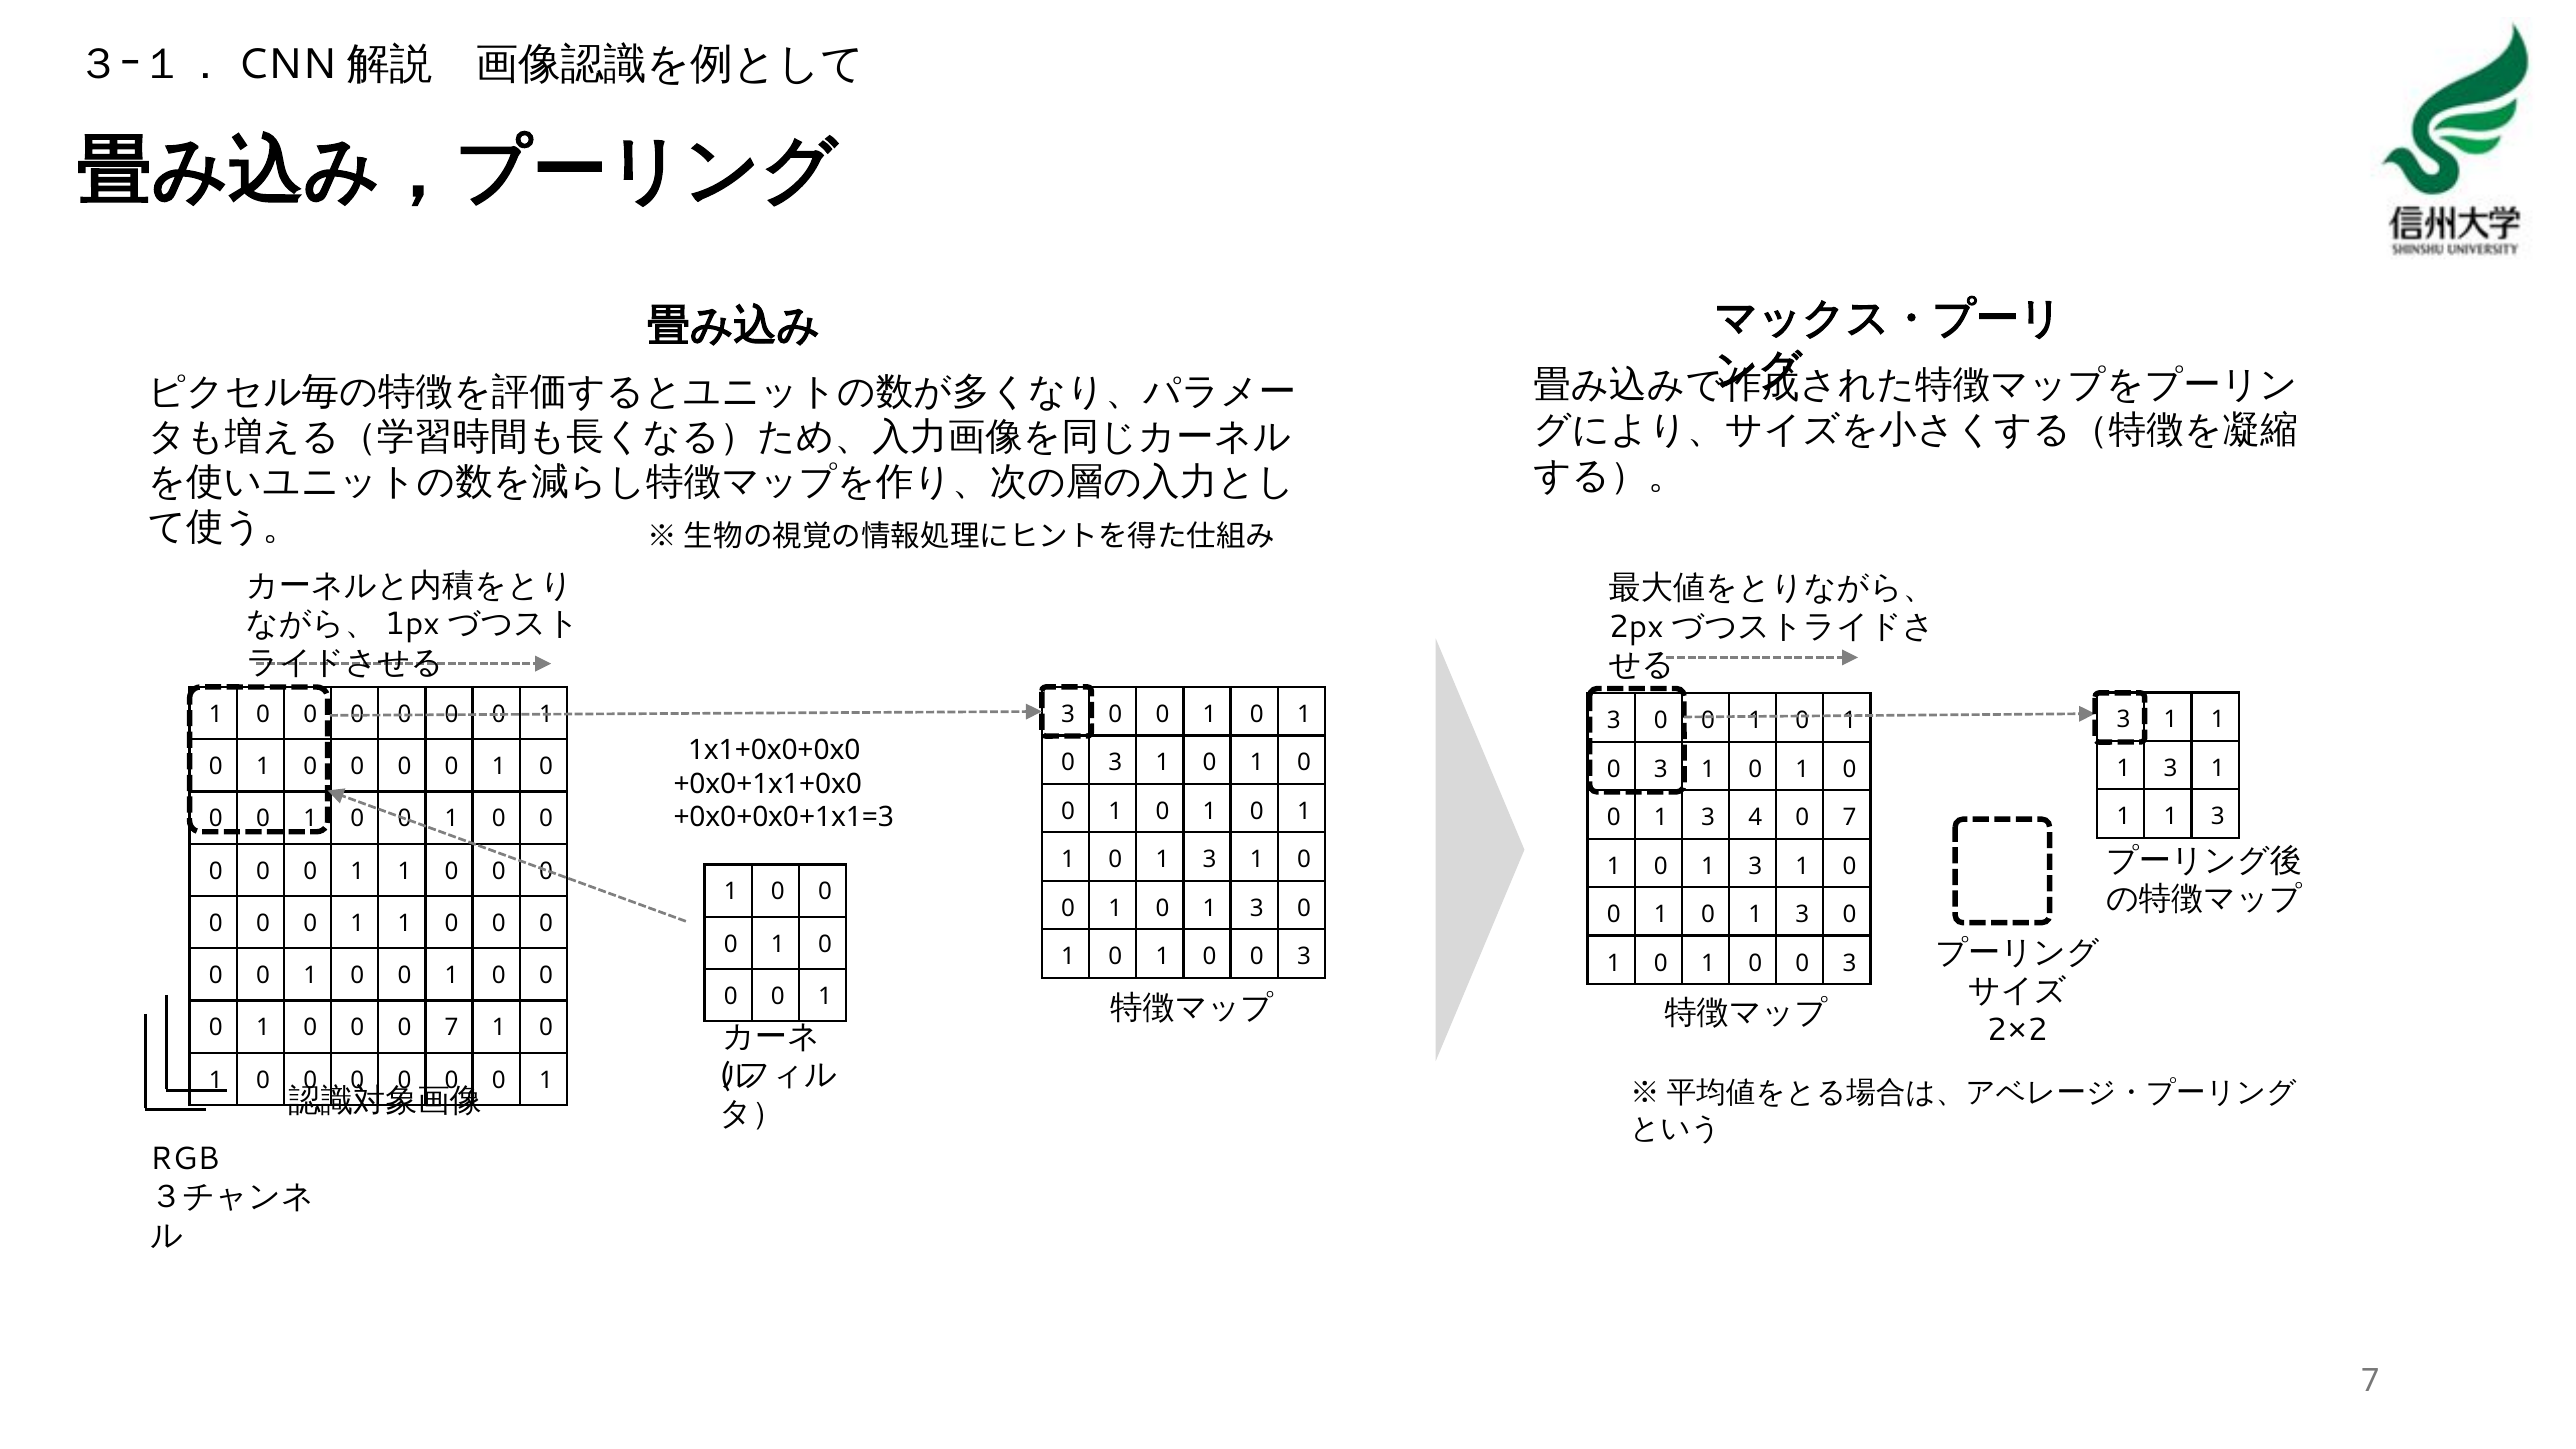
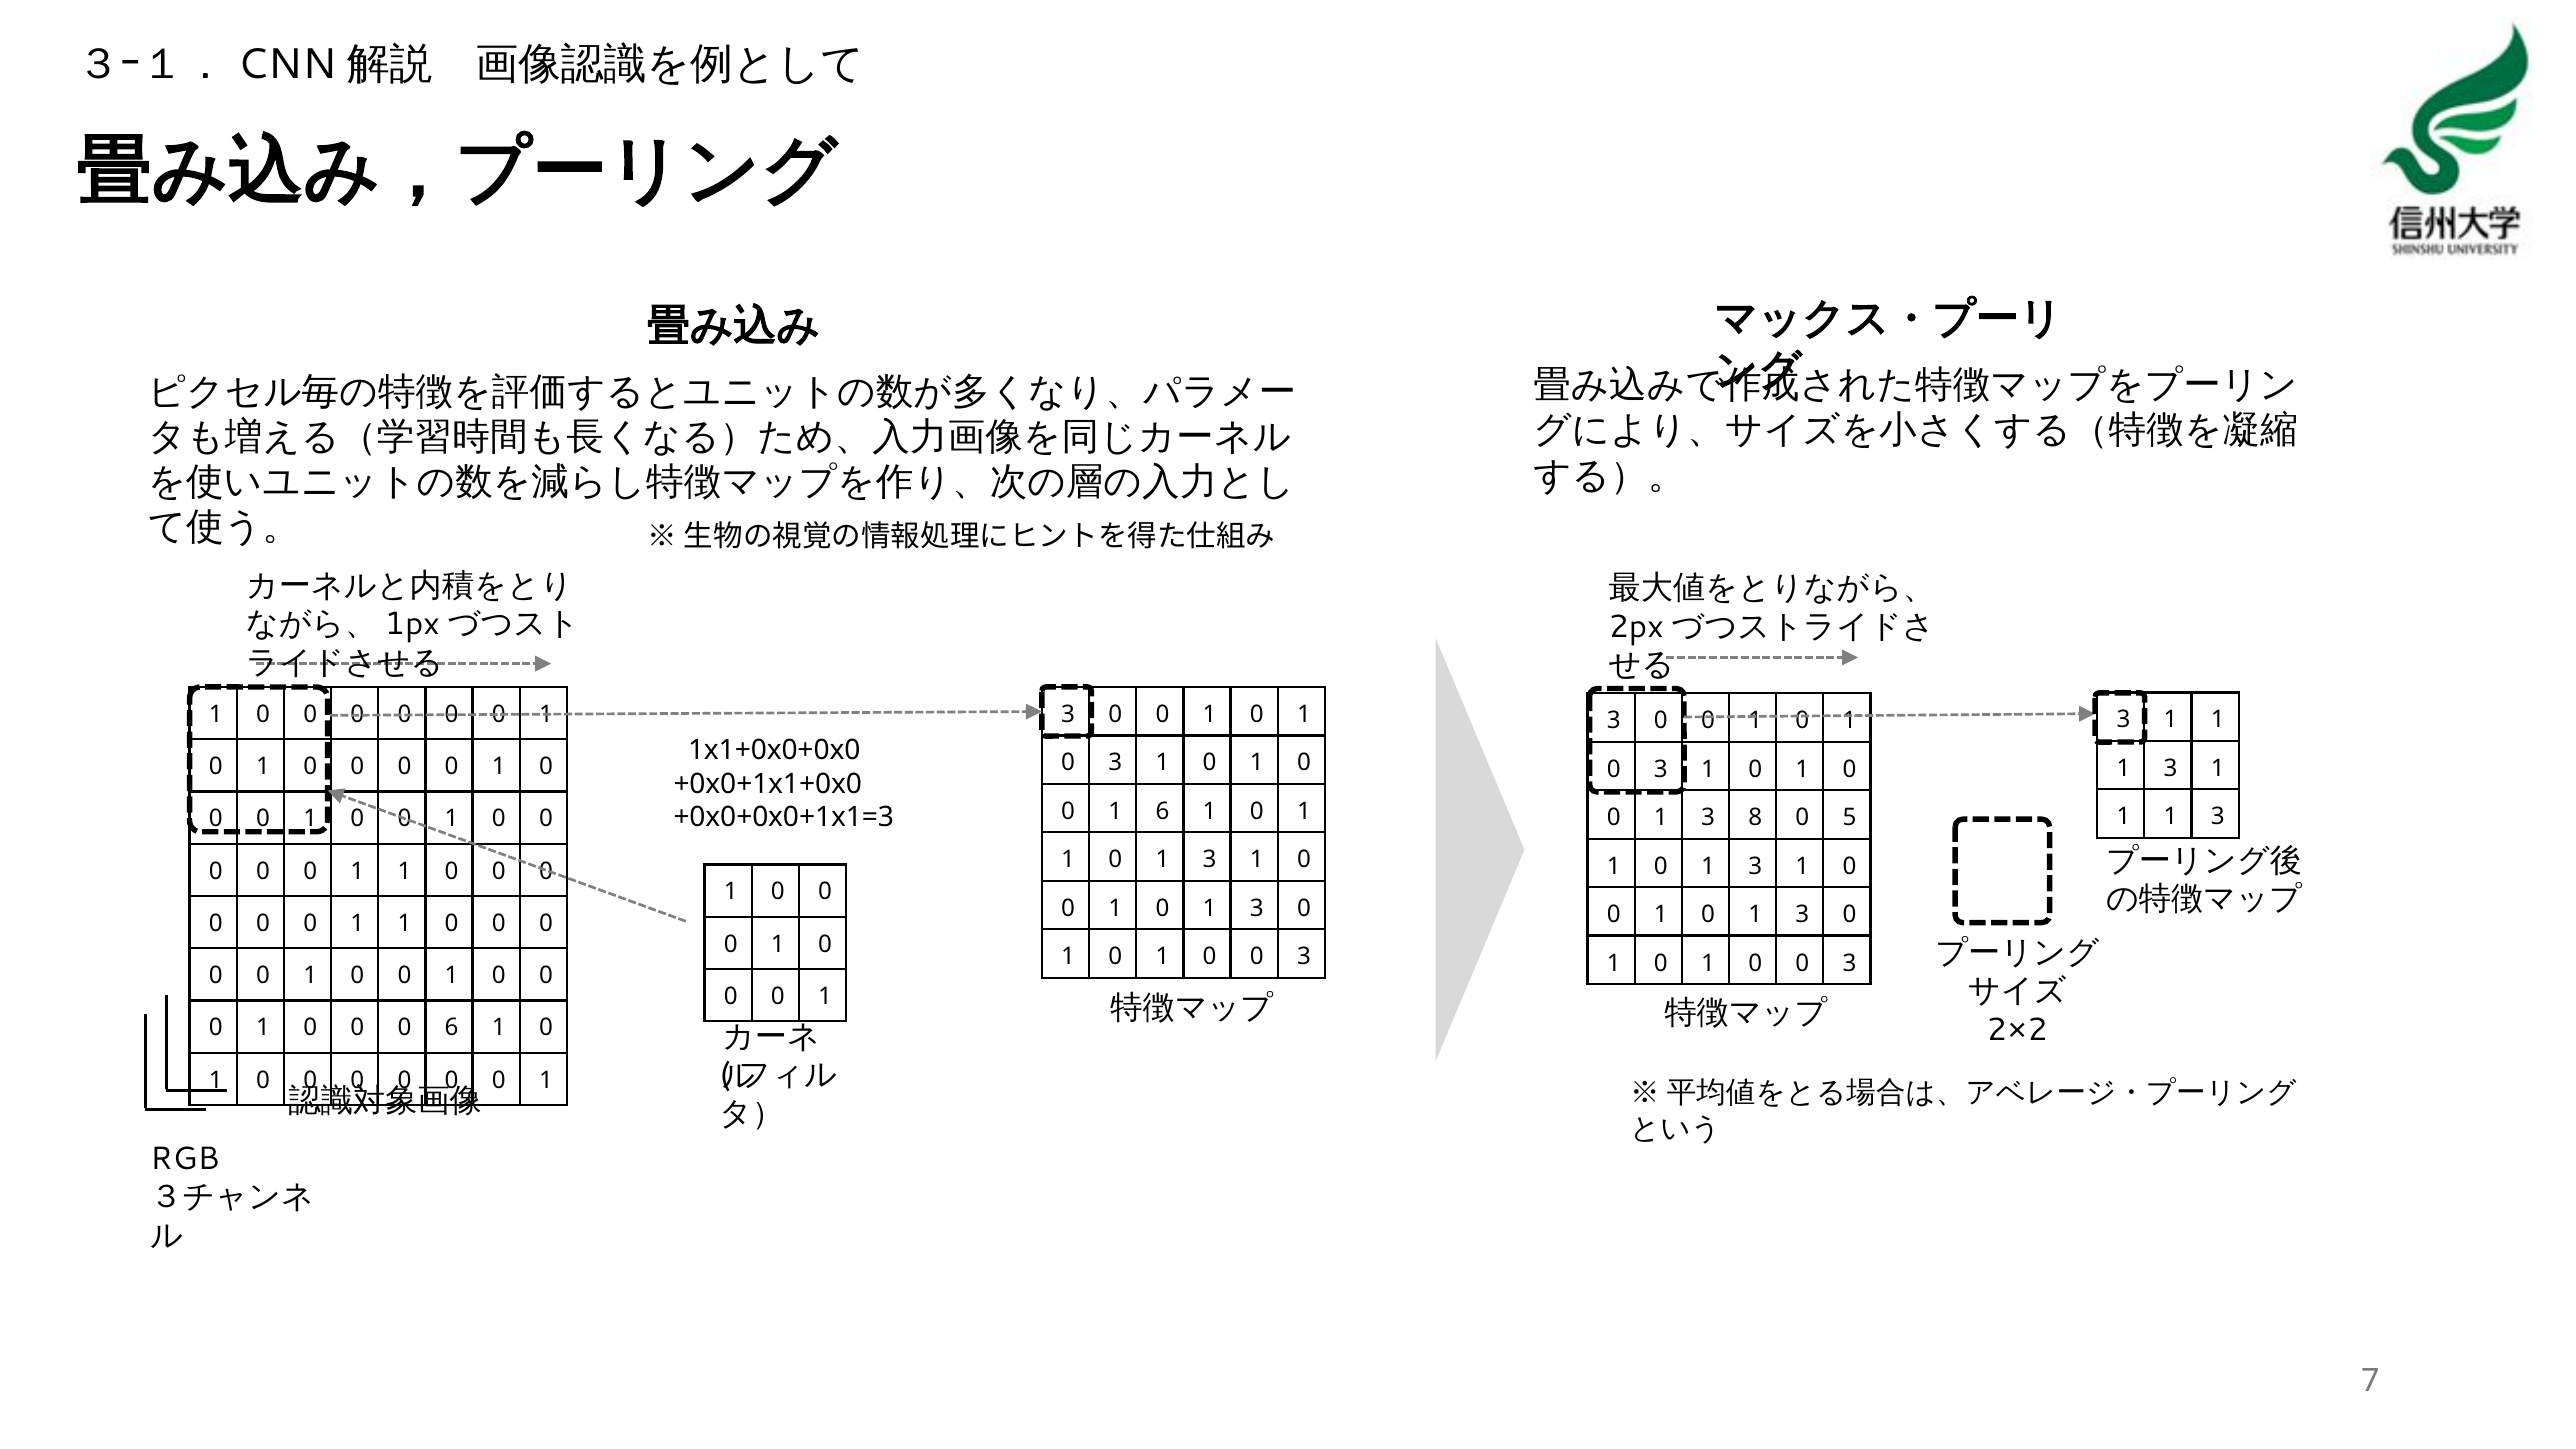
0 at (1162, 811): 0 -> 6
4: 4 -> 8
7 at (1850, 818): 7 -> 5
0 0 7: 7 -> 6
